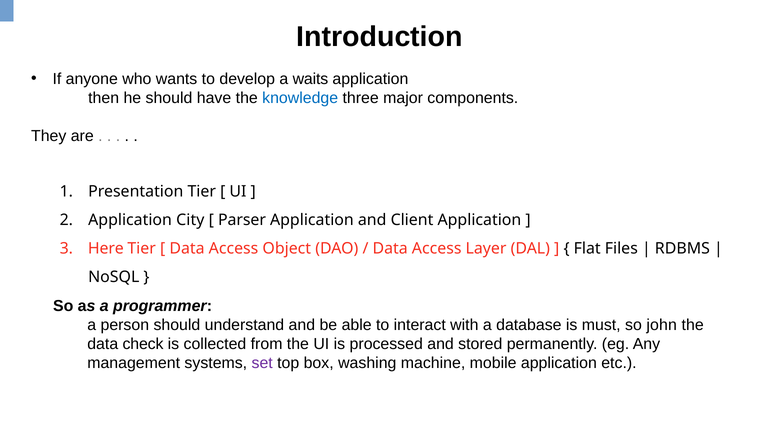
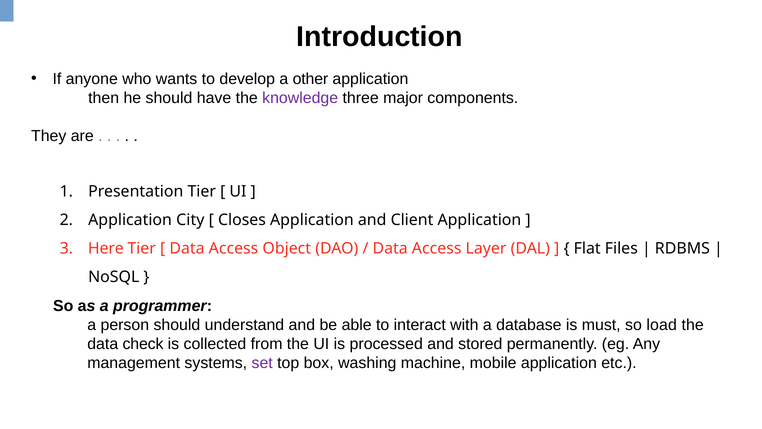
waits: waits -> other
knowledge colour: blue -> purple
Parser: Parser -> Closes
john: john -> load
